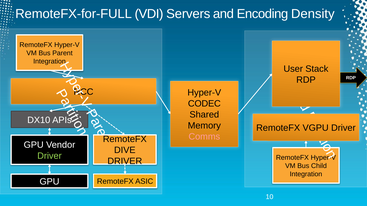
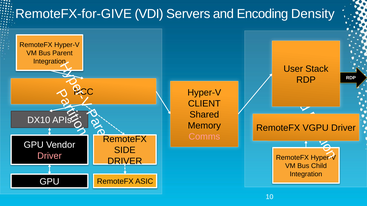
RemoteFX-for-FULL: RemoteFX-for-FULL -> RemoteFX-for-GIVE
CODEC: CODEC -> CLIENT
DIVE: DIVE -> SIDE
Driver at (49, 156) colour: light green -> pink
